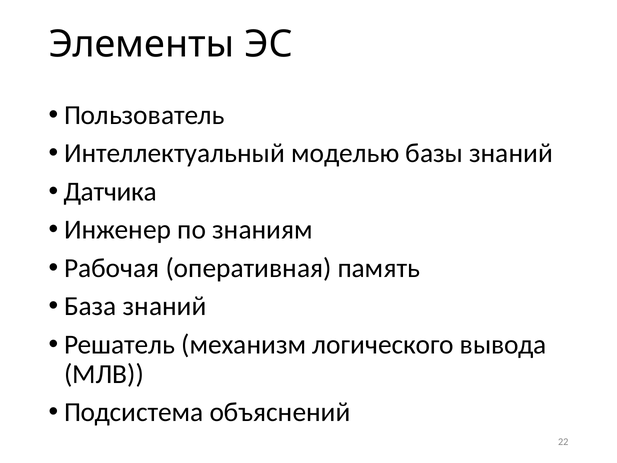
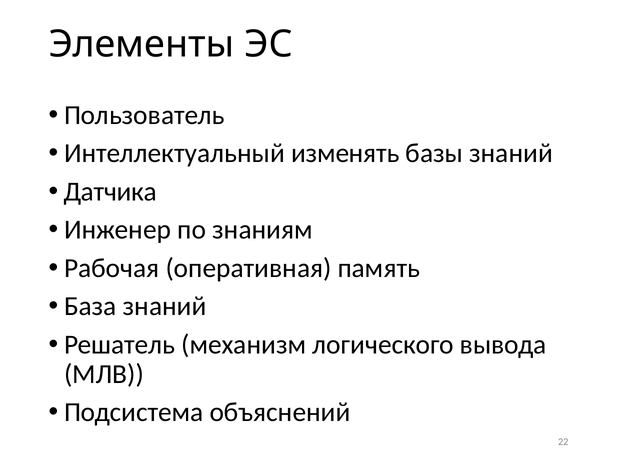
моделью: моделью -> изменять
